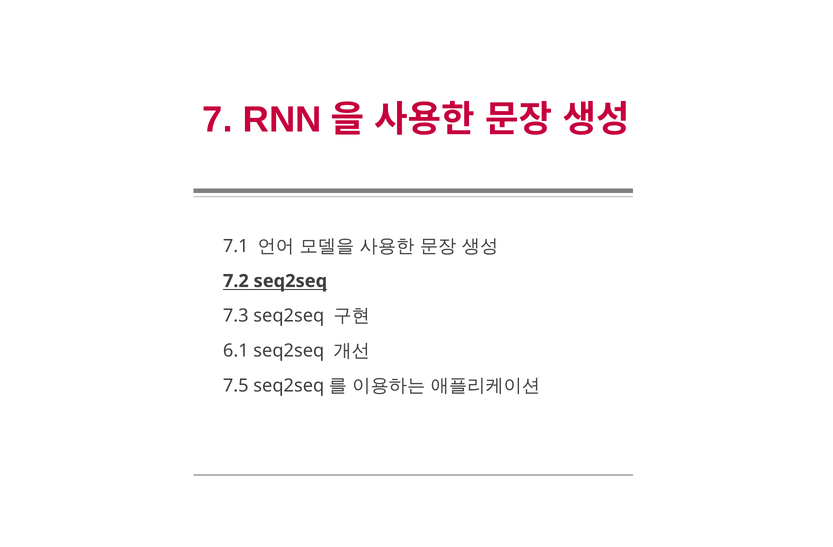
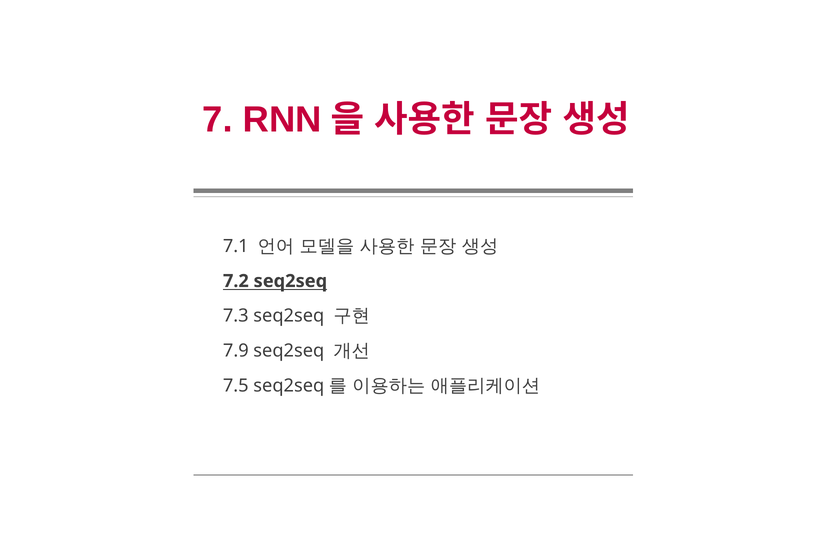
6.1: 6.1 -> 7.9
